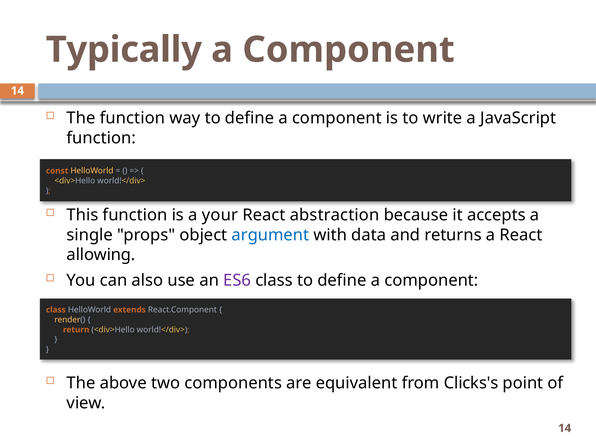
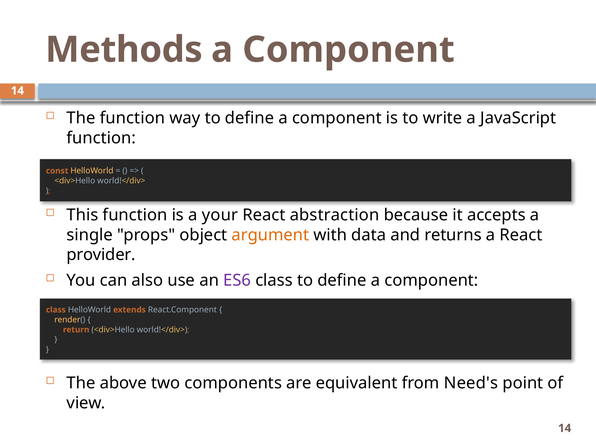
Typically: Typically -> Methods
argument colour: blue -> orange
allowing: allowing -> provider
Clicks's: Clicks's -> Need's
